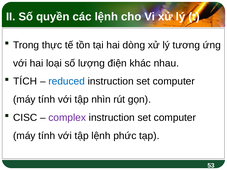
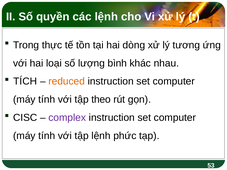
điện: điện -> bình
reduced colour: blue -> orange
nhìn: nhìn -> theo
